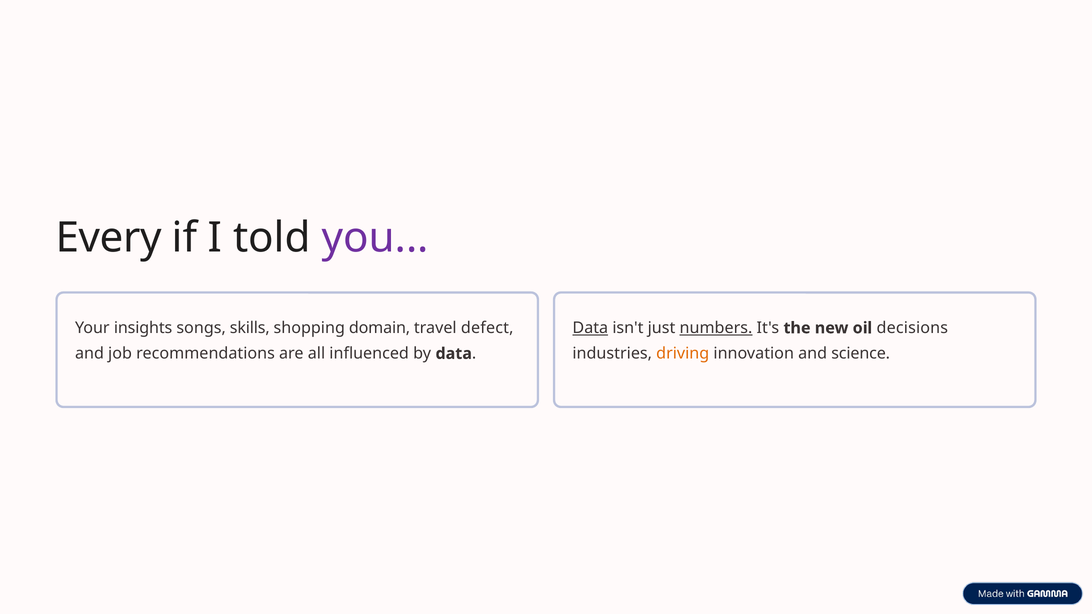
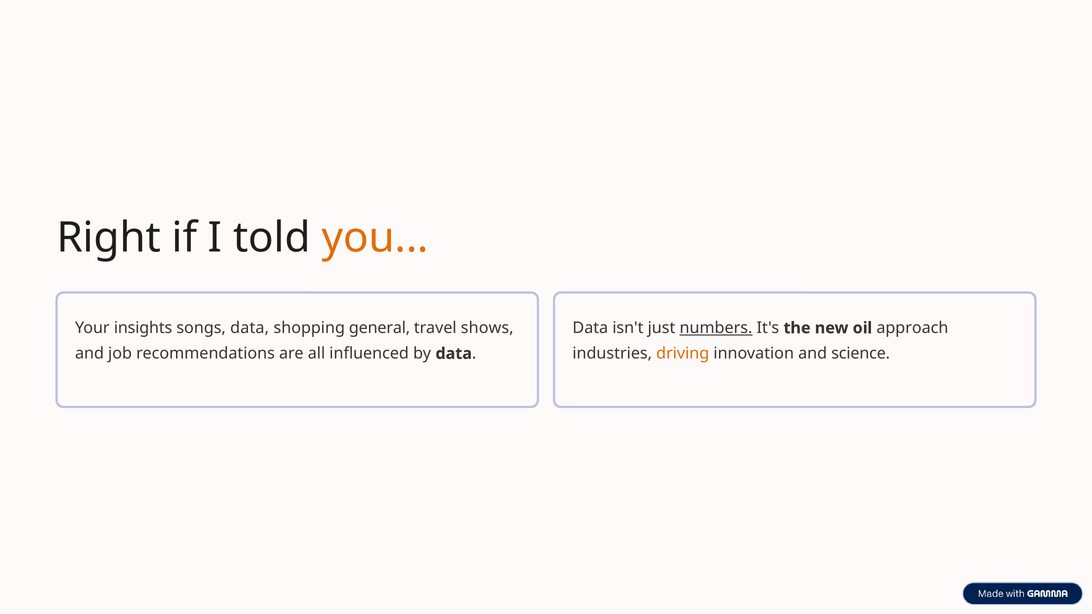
Every: Every -> Right
you colour: purple -> orange
songs skills: skills -> data
domain: domain -> general
defect: defect -> shows
Data at (590, 328) underline: present -> none
decisions: decisions -> approach
